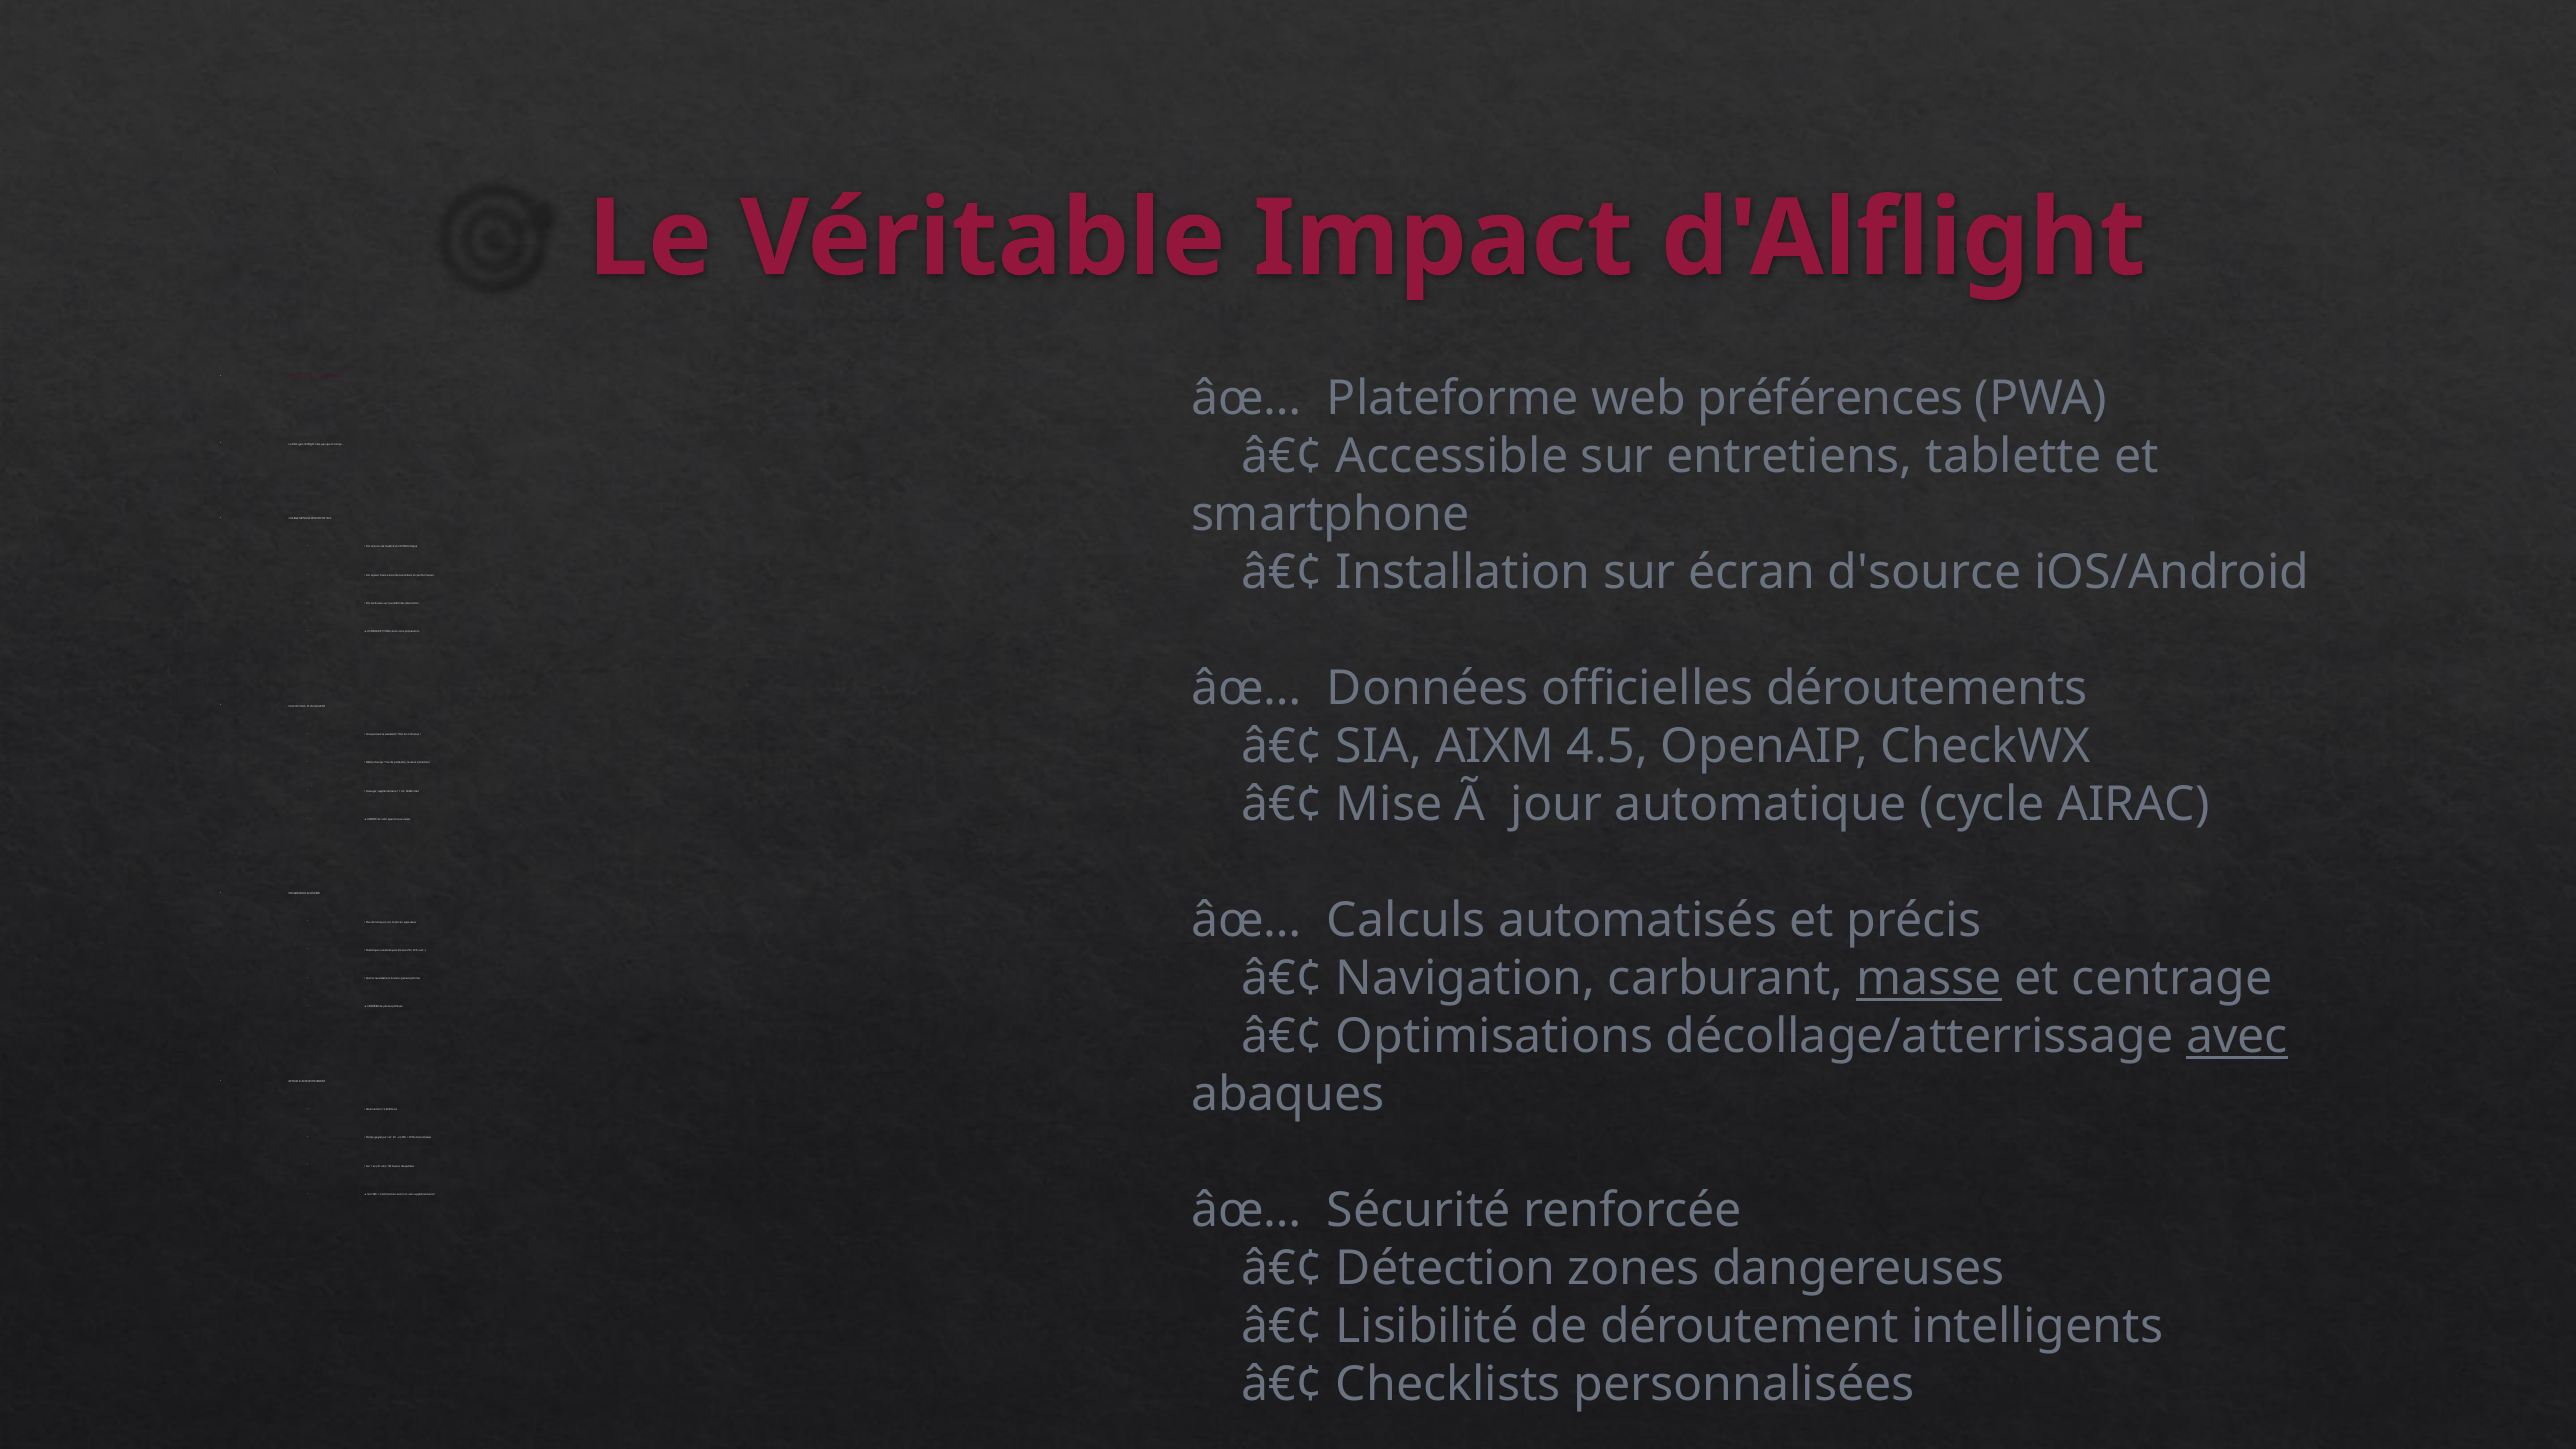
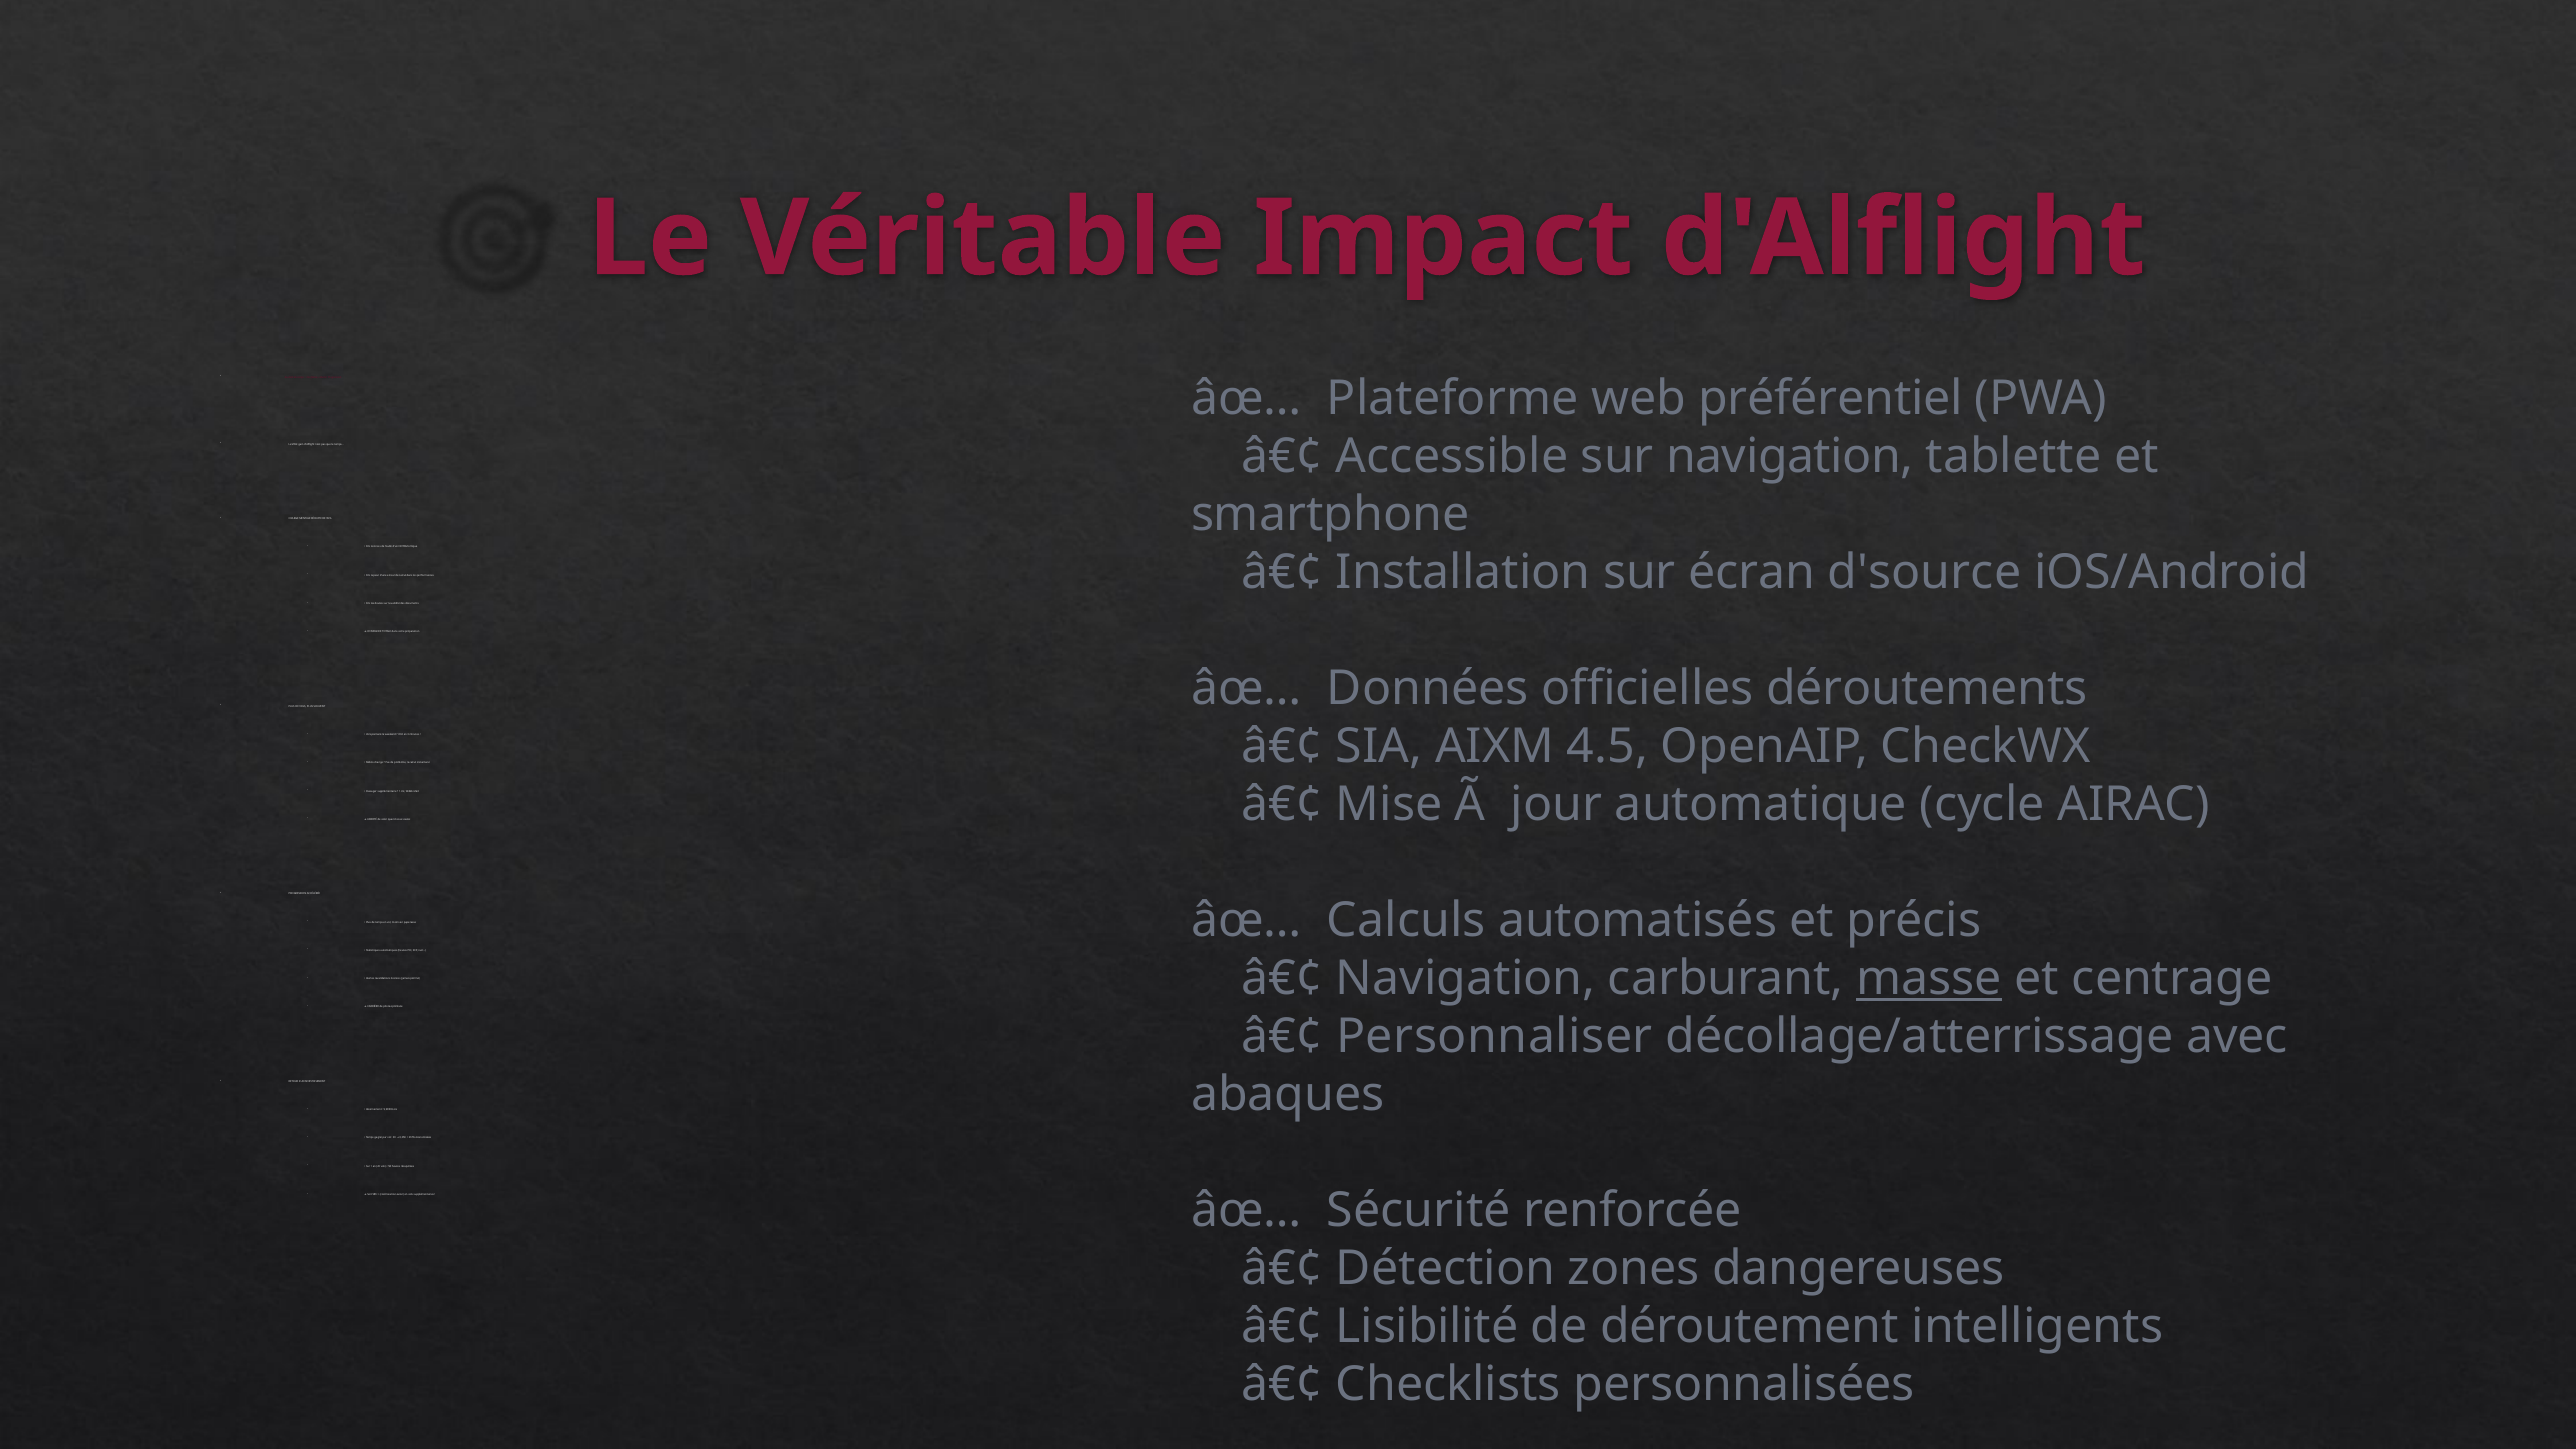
préférences: préférences -> préférentiel
sur entretiens: entretiens -> navigation
Optimisations: Optimisations -> Personnaliser
avec underline: present -> none
